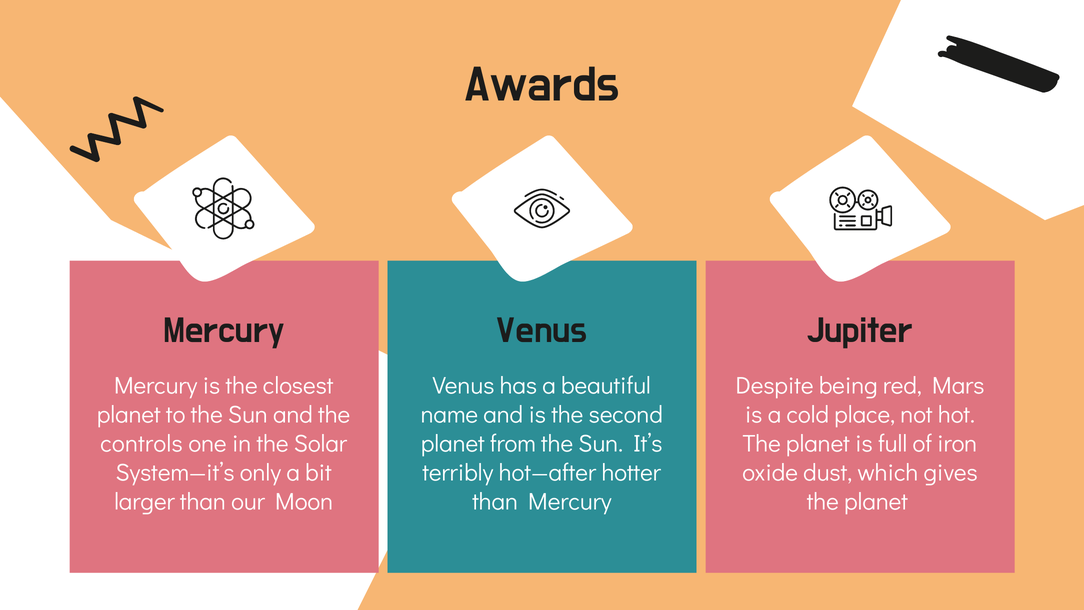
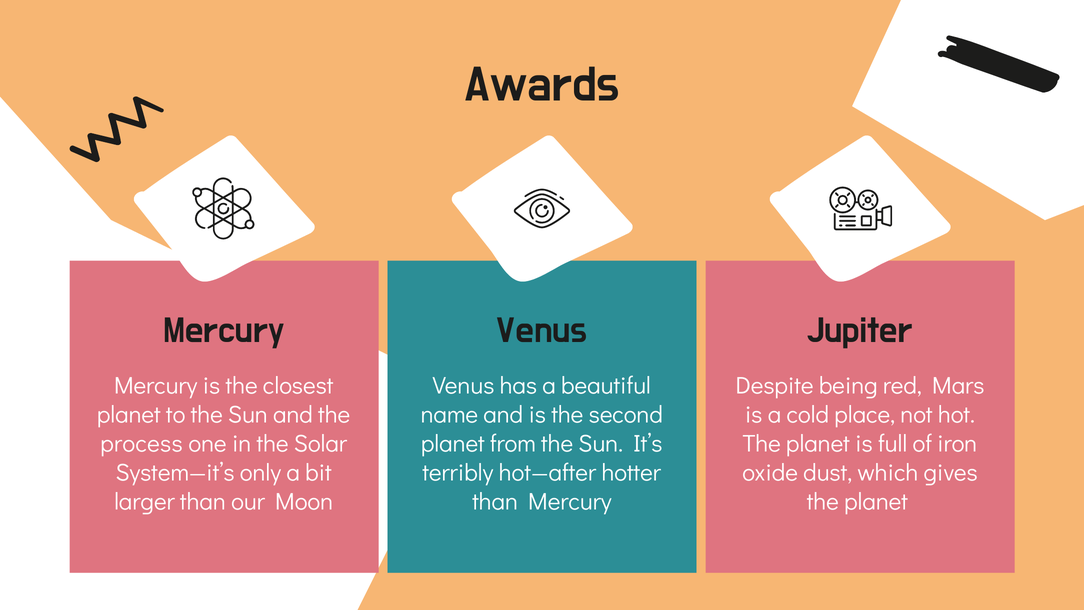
controls: controls -> process
